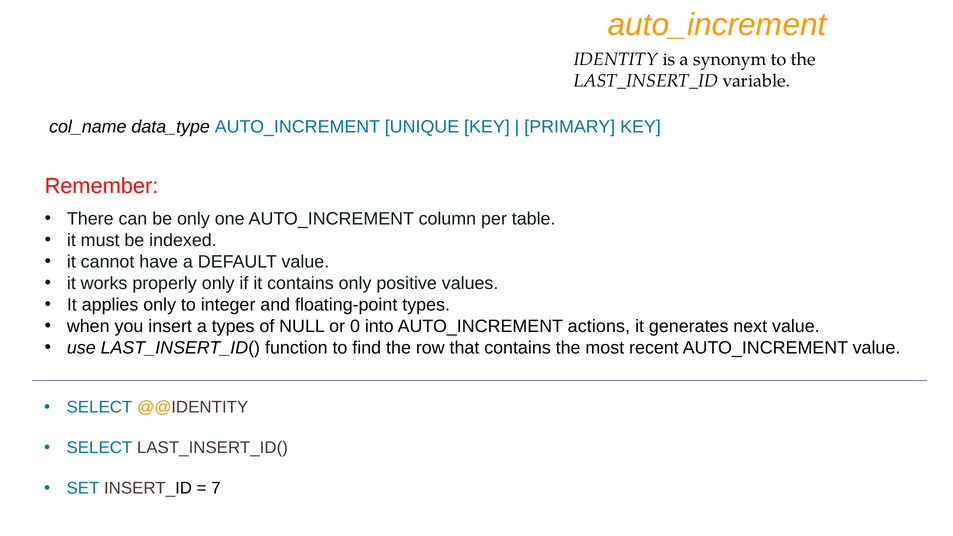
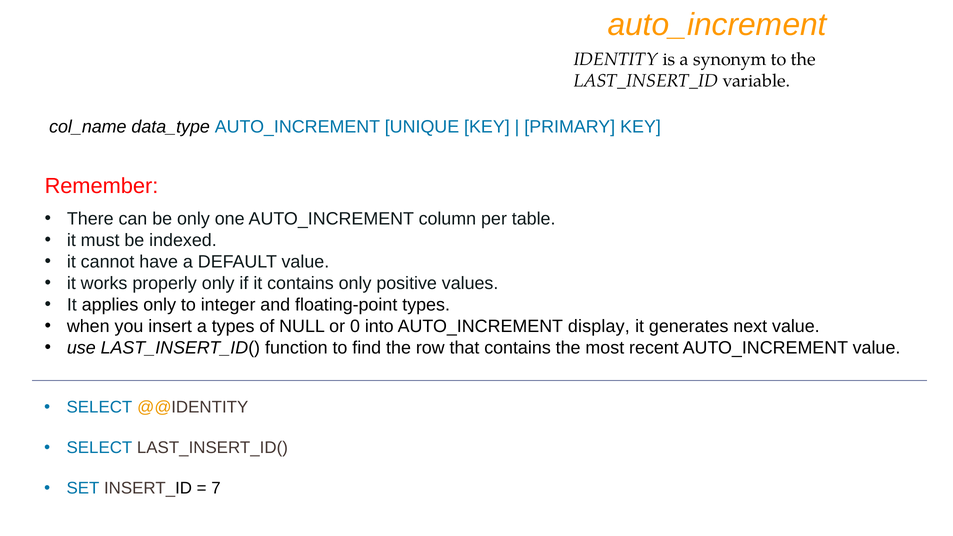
actions: actions -> display
